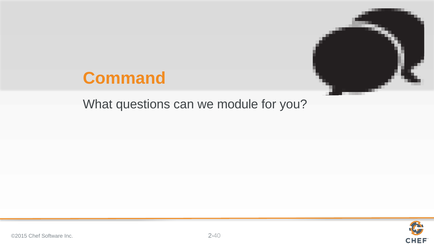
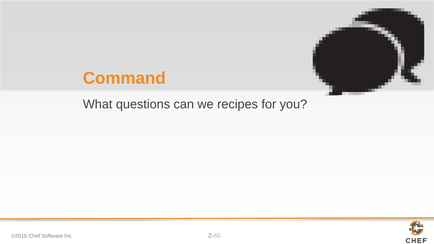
module: module -> recipes
